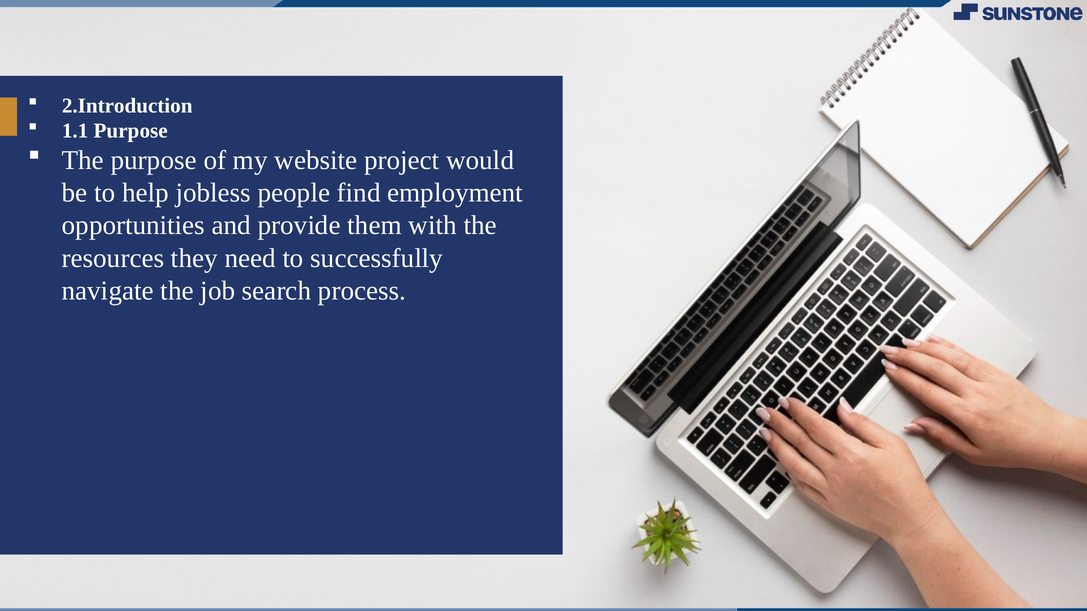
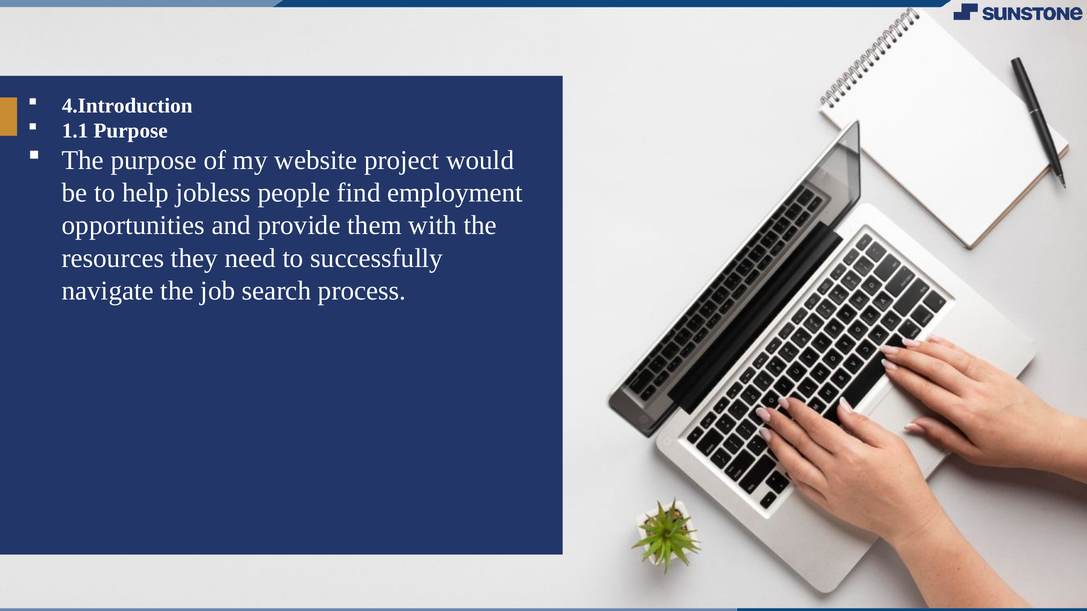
2.Introduction: 2.Introduction -> 4.Introduction
